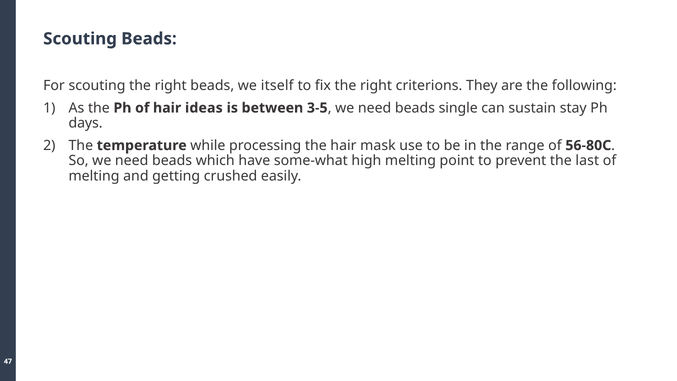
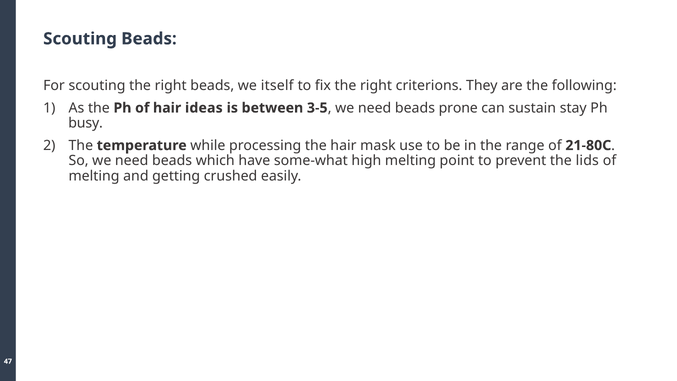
single: single -> prone
days: days -> busy
56-80C: 56-80C -> 21-80C
last: last -> lids
